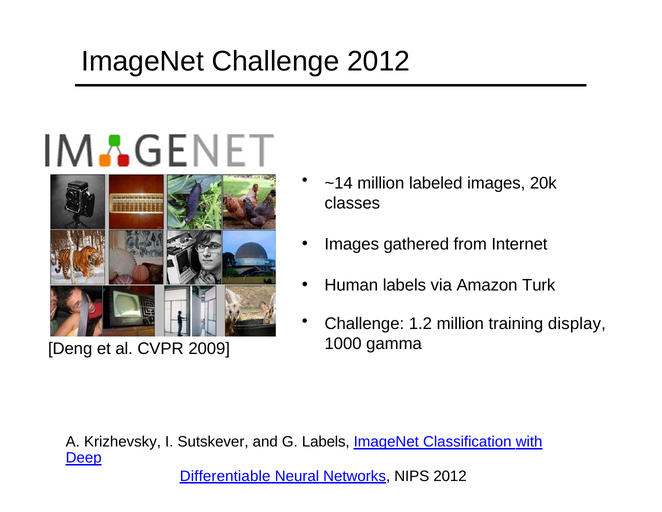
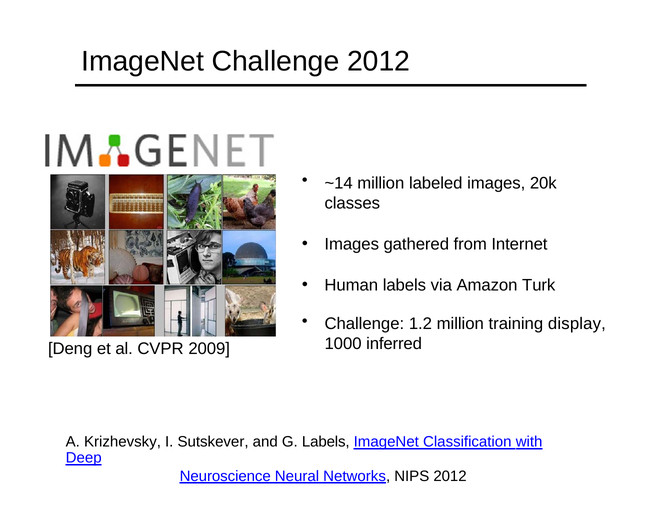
gamma: gamma -> inferred
Differentiable: Differentiable -> Neuroscience
